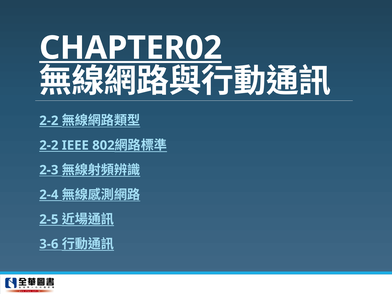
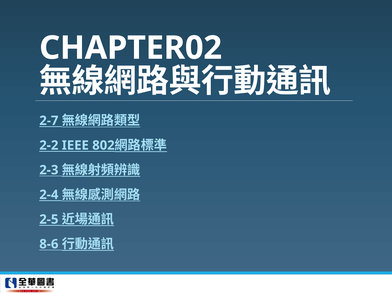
CHAPTER02 underline: present -> none
2-2 at (49, 121): 2-2 -> 2-7
3-6: 3-6 -> 8-6
